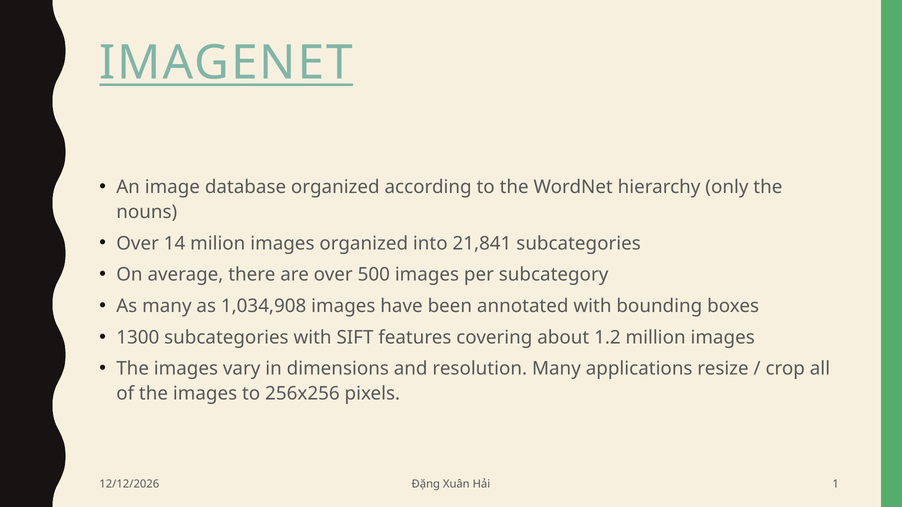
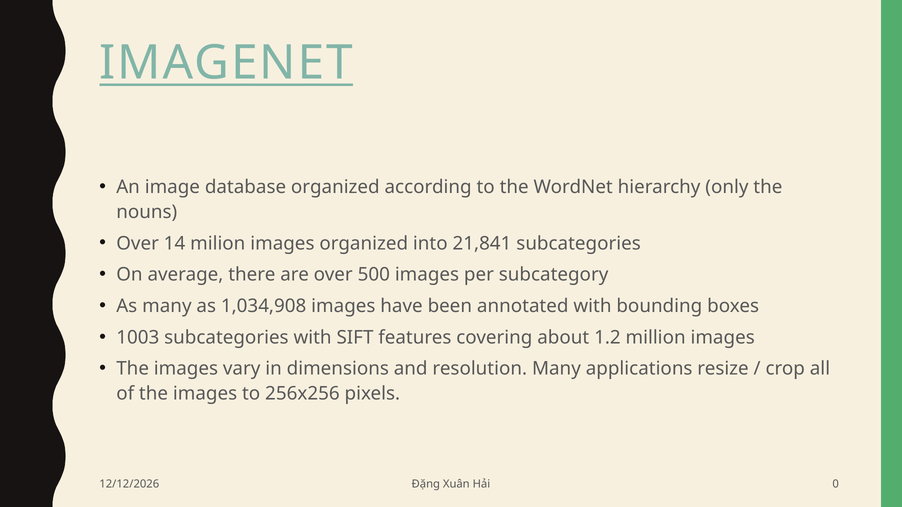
1300: 1300 -> 1003
1: 1 -> 0
